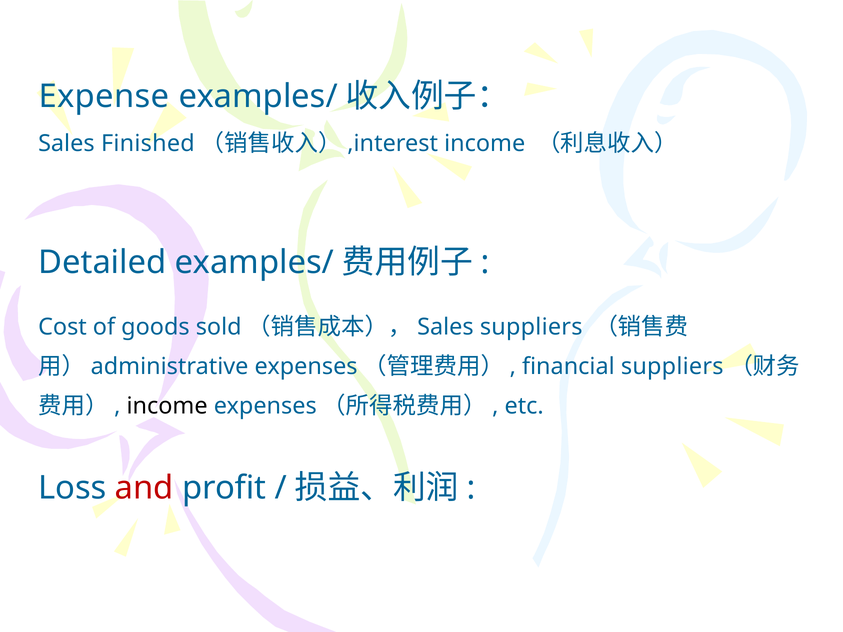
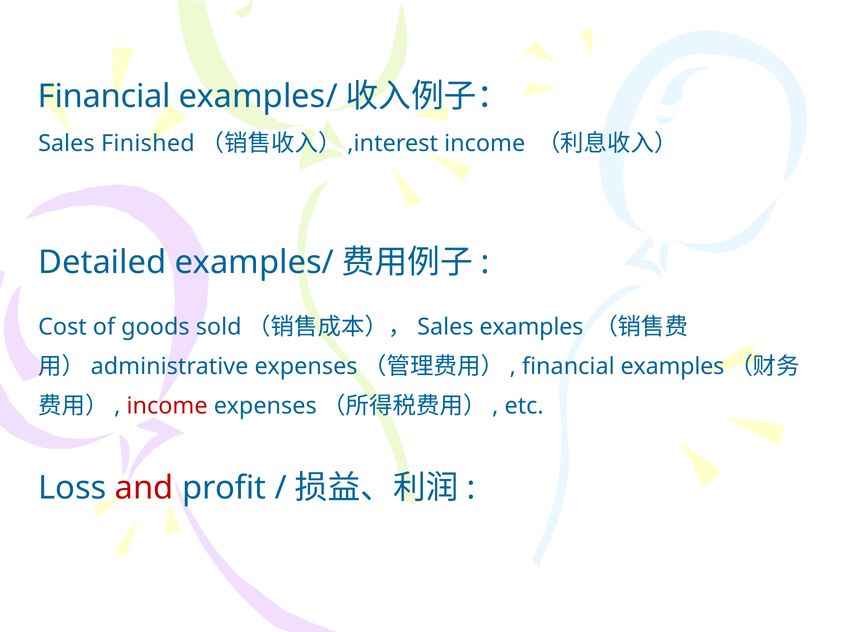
Expense at (104, 97): Expense -> Financial
Sales suppliers: suppliers -> examples
financial suppliers: suppliers -> examples
income at (167, 406) colour: black -> red
